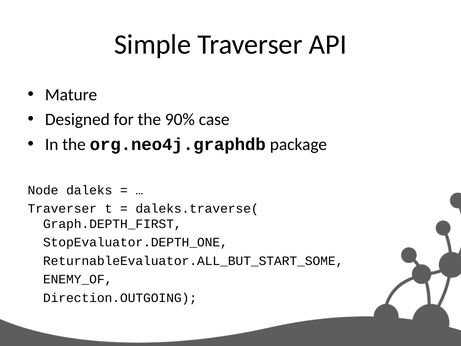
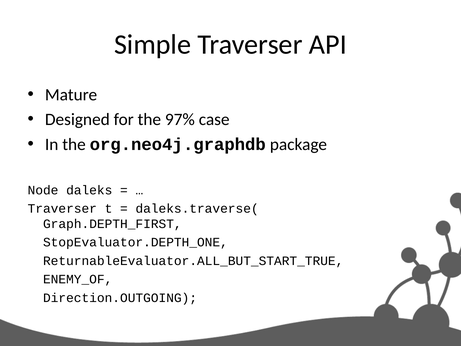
90%: 90% -> 97%
ReturnableEvaluator.ALL_BUT_START_SOME: ReturnableEvaluator.ALL_BUT_START_SOME -> ReturnableEvaluator.ALL_BUT_START_TRUE
